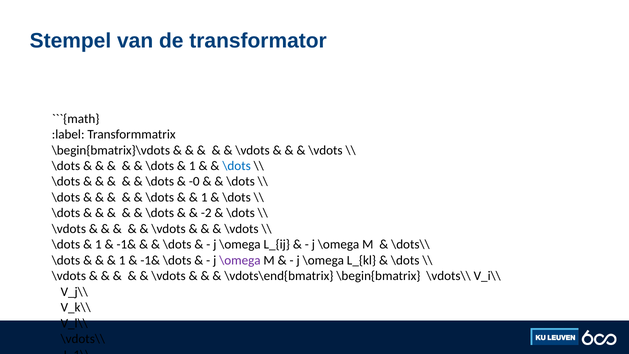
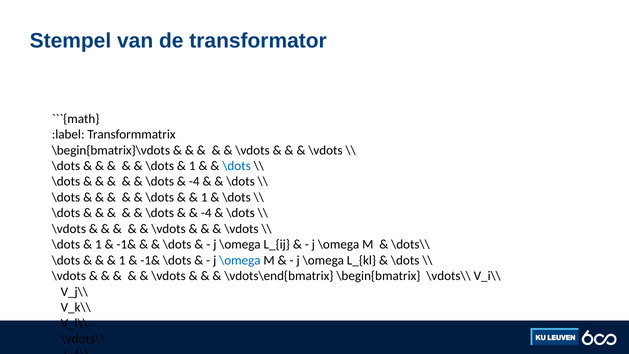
-0 at (194, 182): -0 -> -4
-2 at (206, 213): -2 -> -4
\omega at (240, 260) colour: purple -> blue
